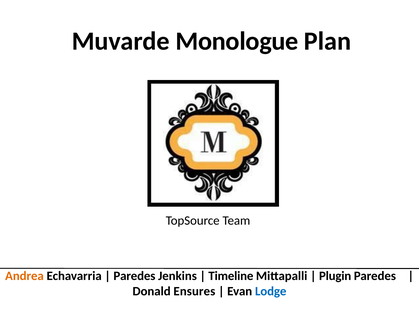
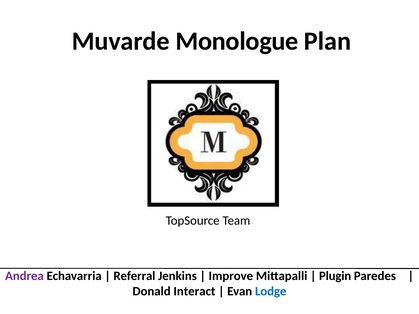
Andrea colour: orange -> purple
Paredes at (134, 276): Paredes -> Referral
Timeline: Timeline -> Improve
Ensures: Ensures -> Interact
